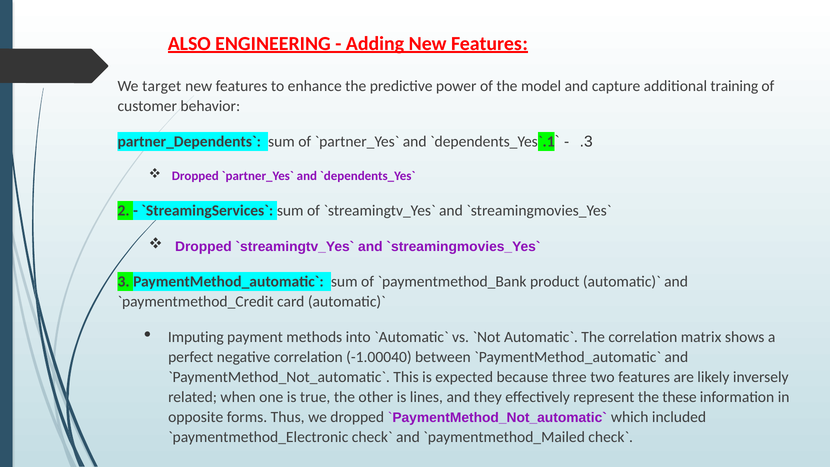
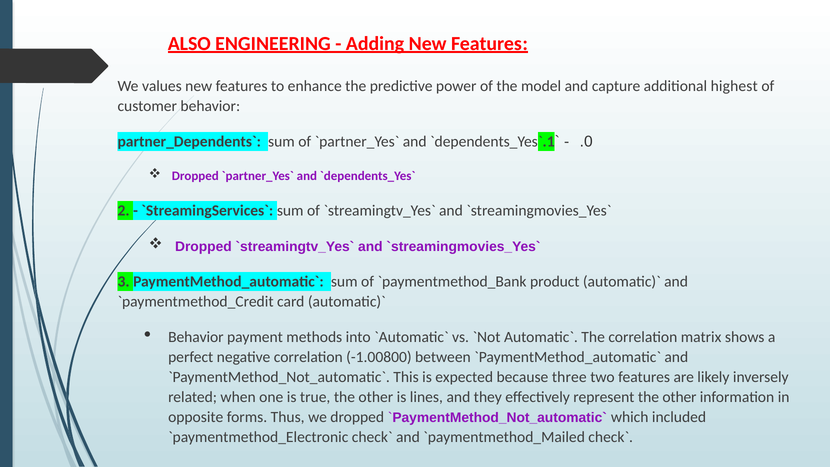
target: target -> values
training: training -> highest
.3: .3 -> .0
Imputing at (196, 337): Imputing -> Behavior
-1.00040: -1.00040 -> -1.00800
represent the these: these -> other
